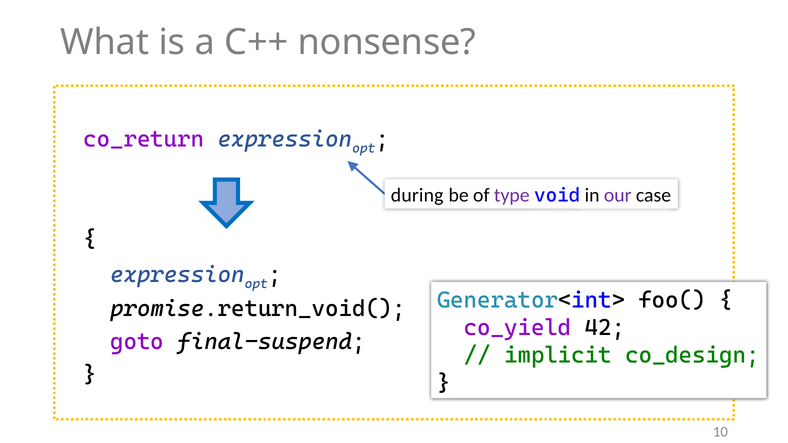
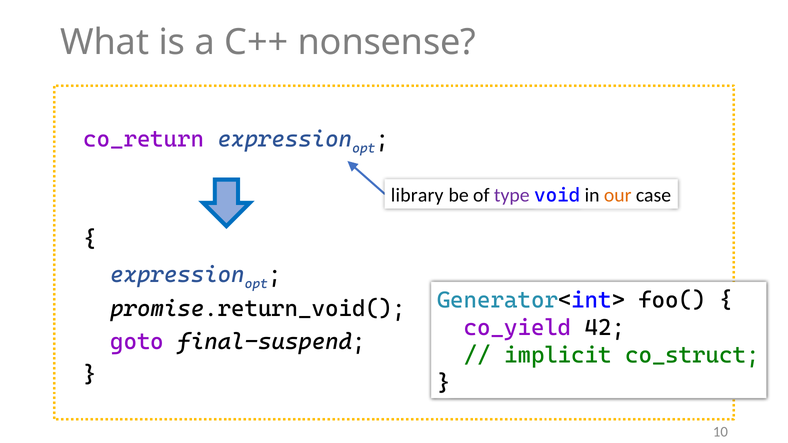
during: during -> library
our colour: purple -> orange
co_design: co_design -> co_struct
